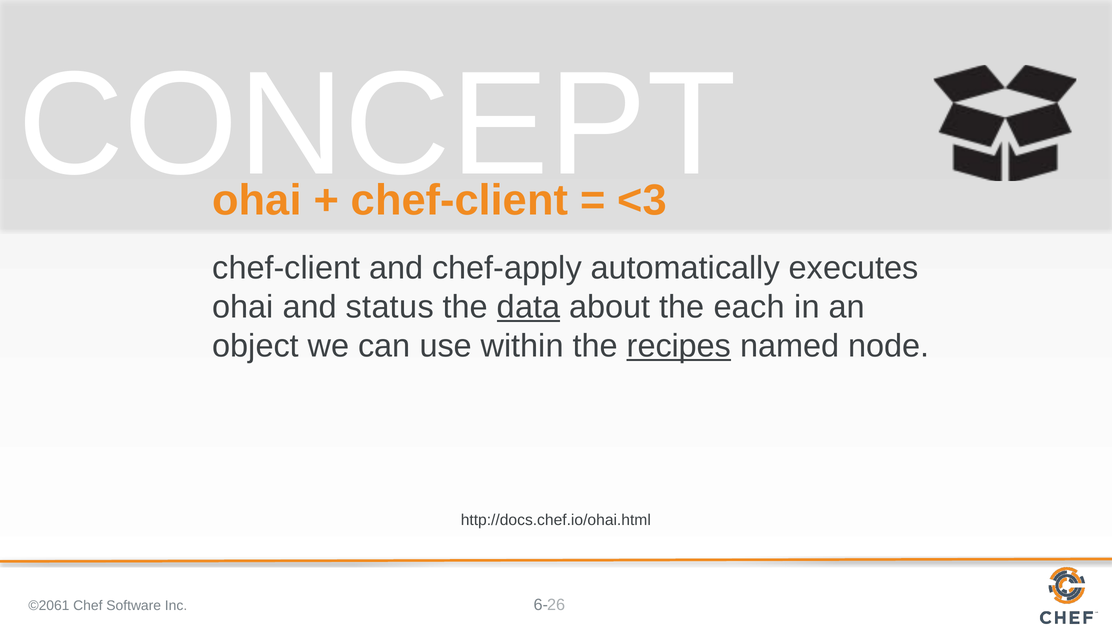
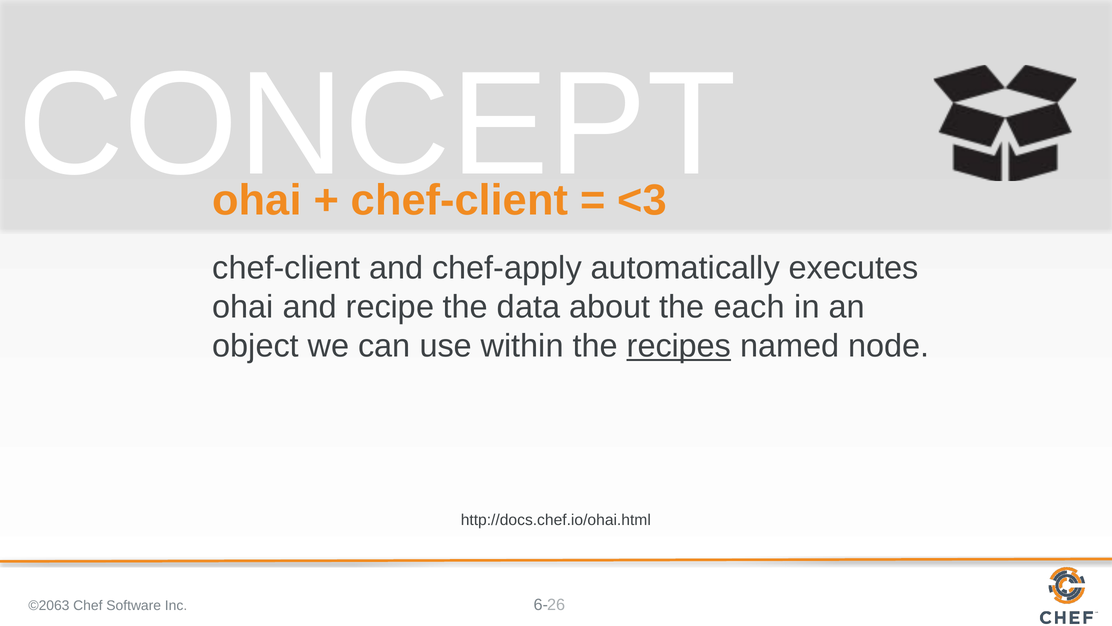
status: status -> recipe
data underline: present -> none
©2061: ©2061 -> ©2063
